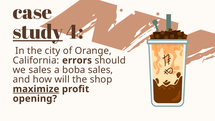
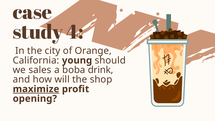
study underline: present -> none
errors: errors -> young
boba sales: sales -> drink
